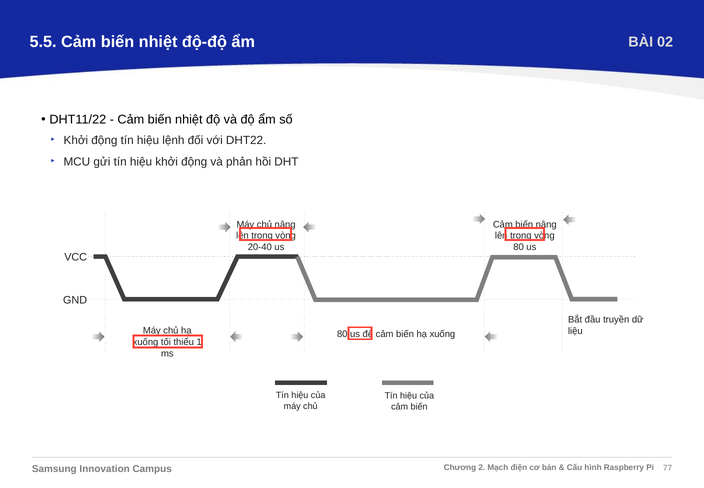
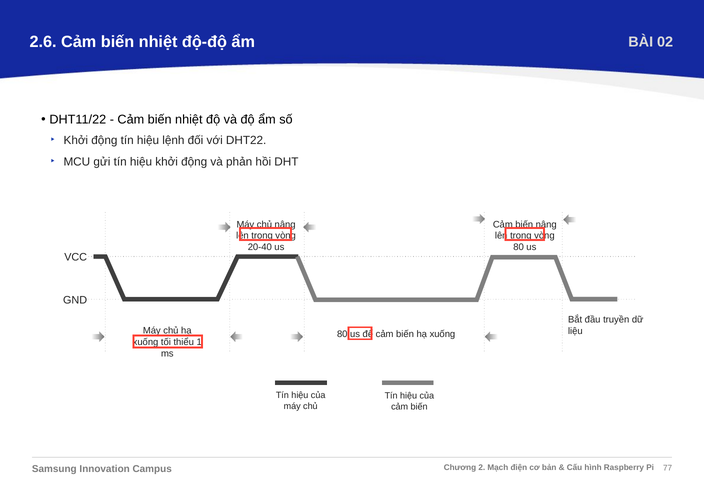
5.5: 5.5 -> 2.6
